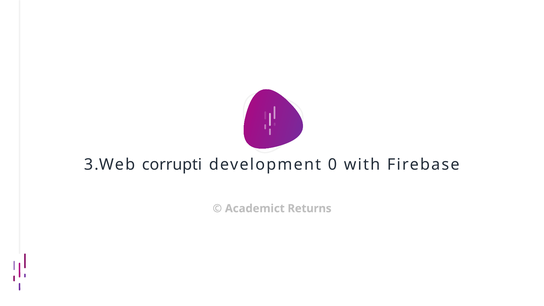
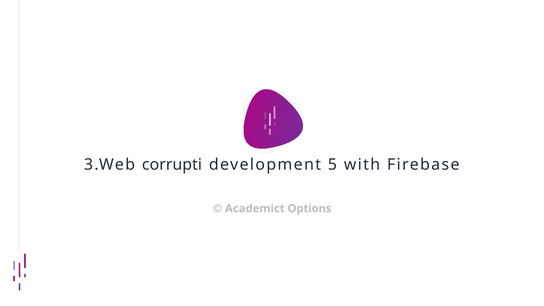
0: 0 -> 5
Returns: Returns -> Options
